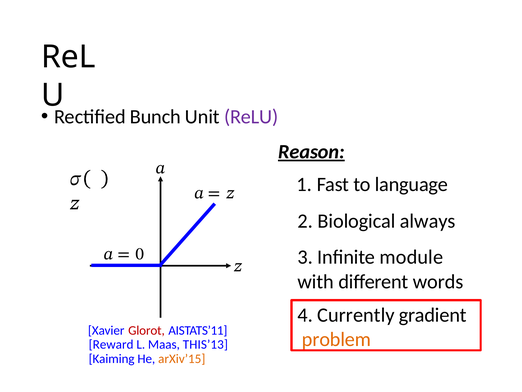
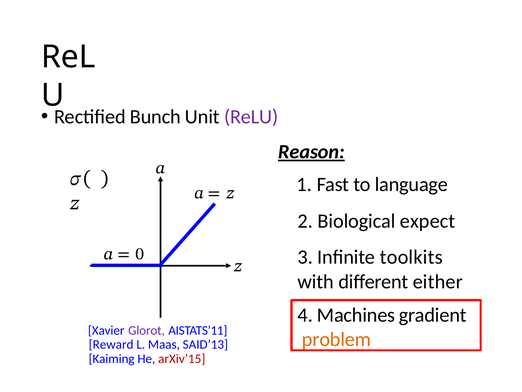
always: always -> expect
module: module -> toolkits
words: words -> either
Currently: Currently -> Machines
Glorot colour: red -> purple
THIS’13: THIS’13 -> SAID’13
arXiv’15 colour: orange -> red
